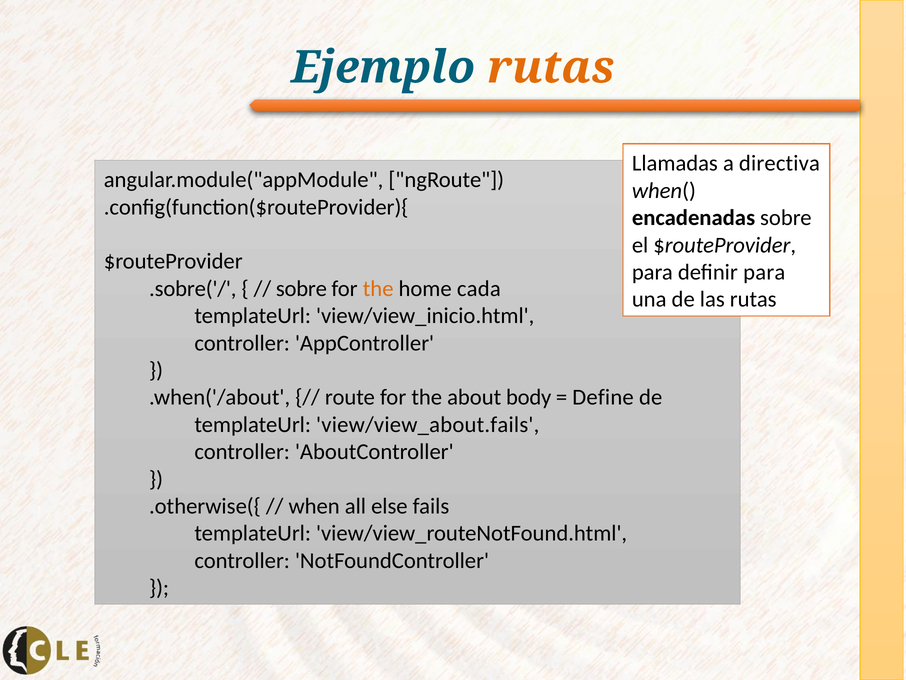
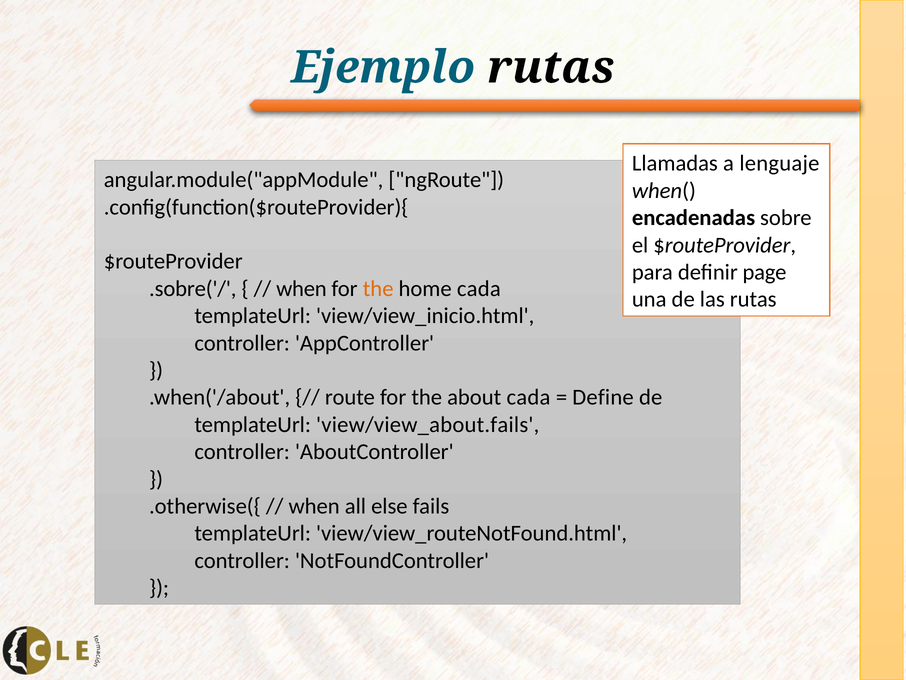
rutas at (551, 67) colour: orange -> black
directiva: directiva -> lenguaje
definir para: para -> page
sobre at (301, 288): sobre -> when
about body: body -> cada
